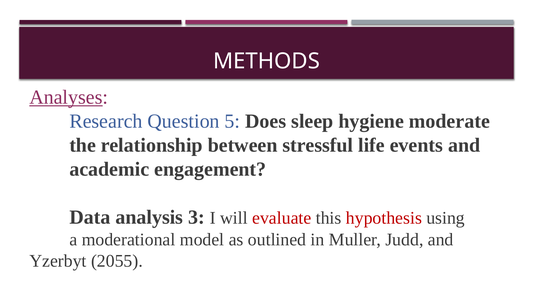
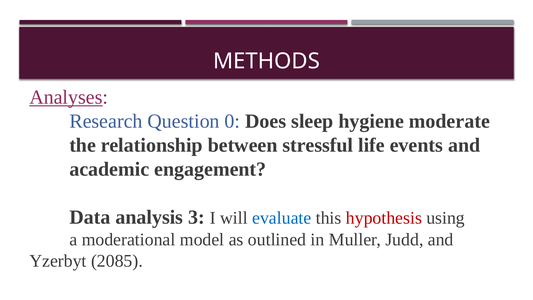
5: 5 -> 0
evaluate colour: red -> blue
2055: 2055 -> 2085
